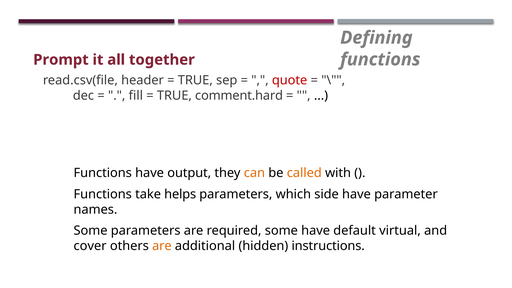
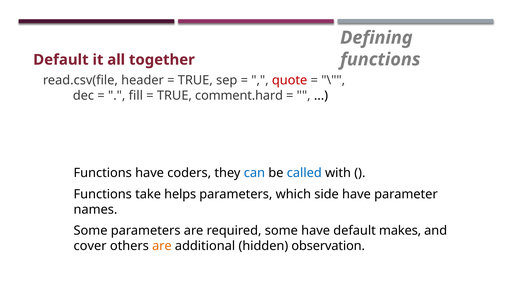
Prompt at (61, 60): Prompt -> Default
output: output -> coders
can colour: orange -> blue
called colour: orange -> blue
virtual: virtual -> makes
instructions: instructions -> observation
